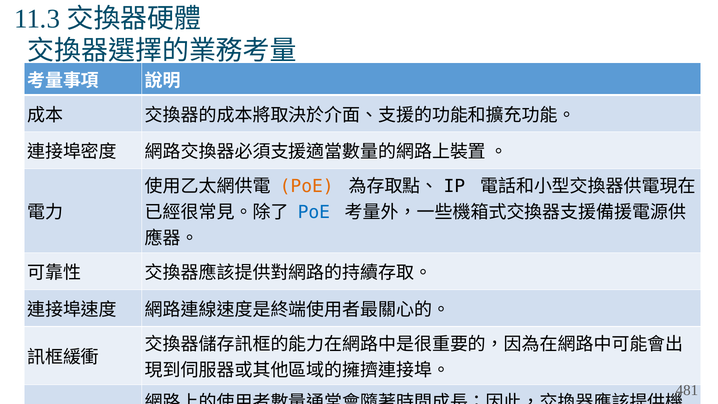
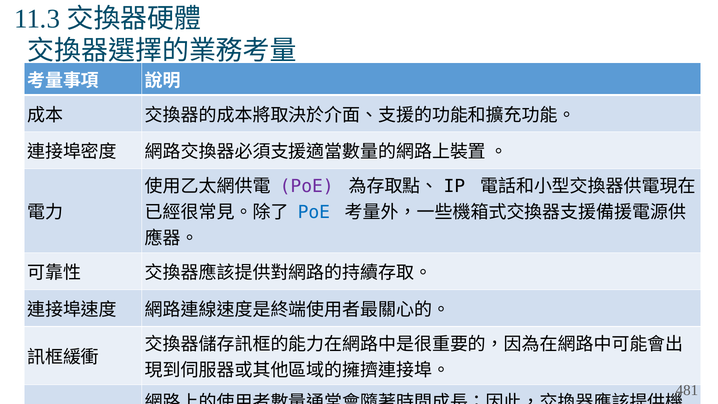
PoE at (307, 186) colour: orange -> purple
